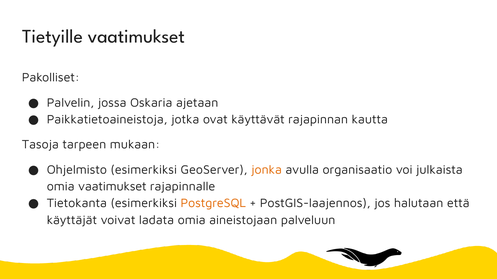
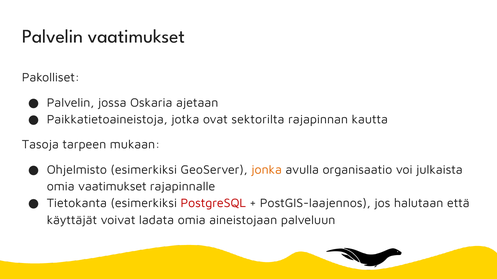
Tietyille at (52, 36): Tietyille -> Palvelin
käyttävät: käyttävät -> sektorilta
PostgreSQL colour: orange -> red
